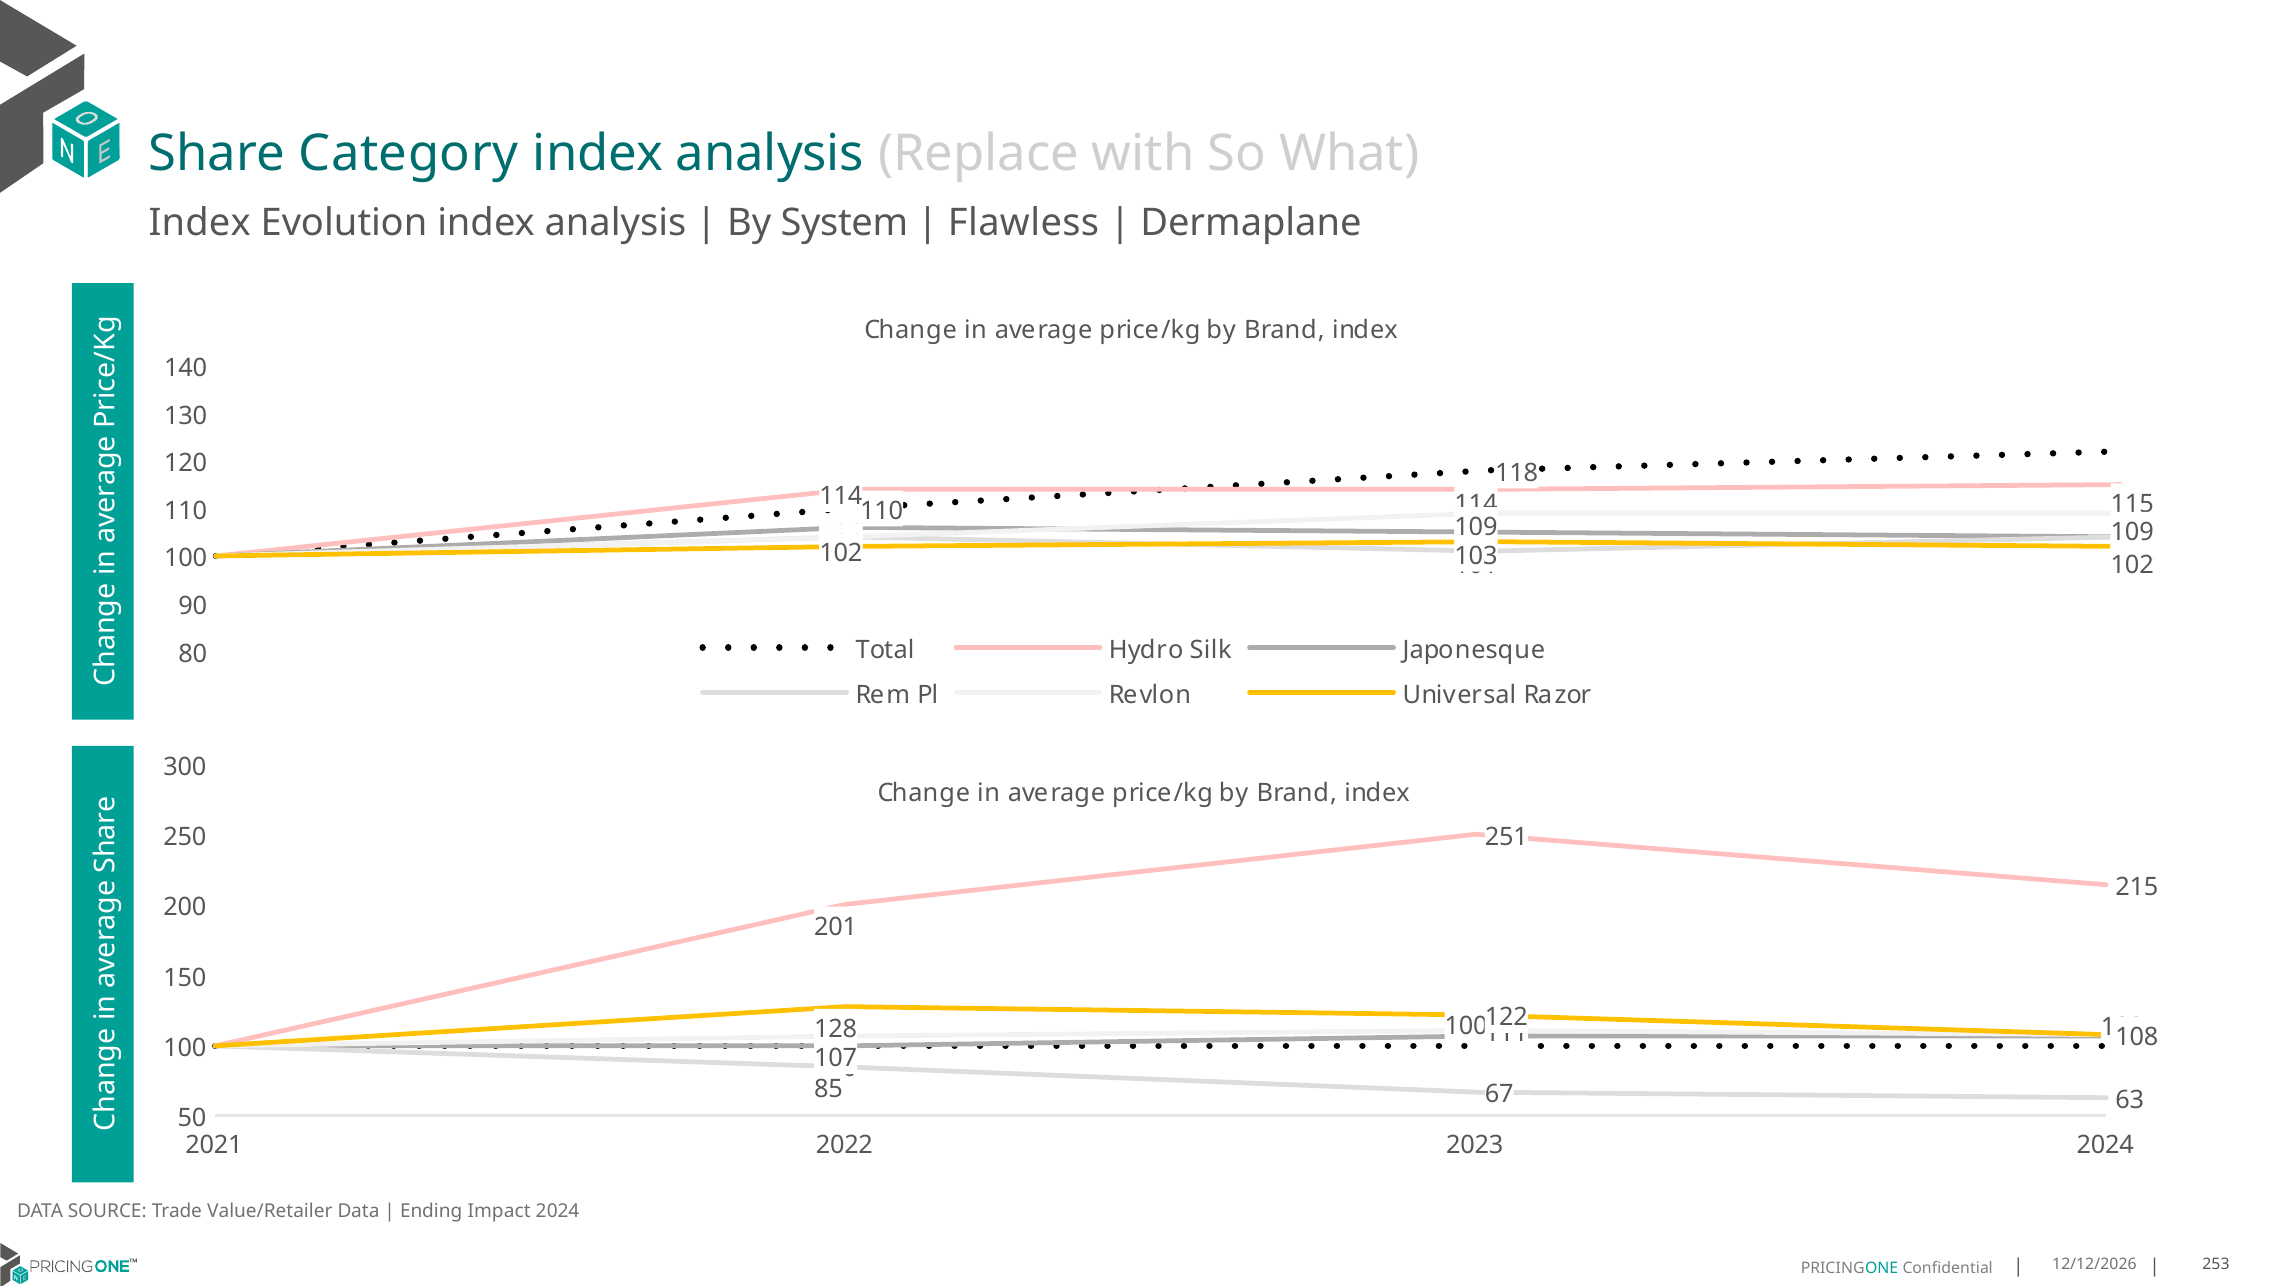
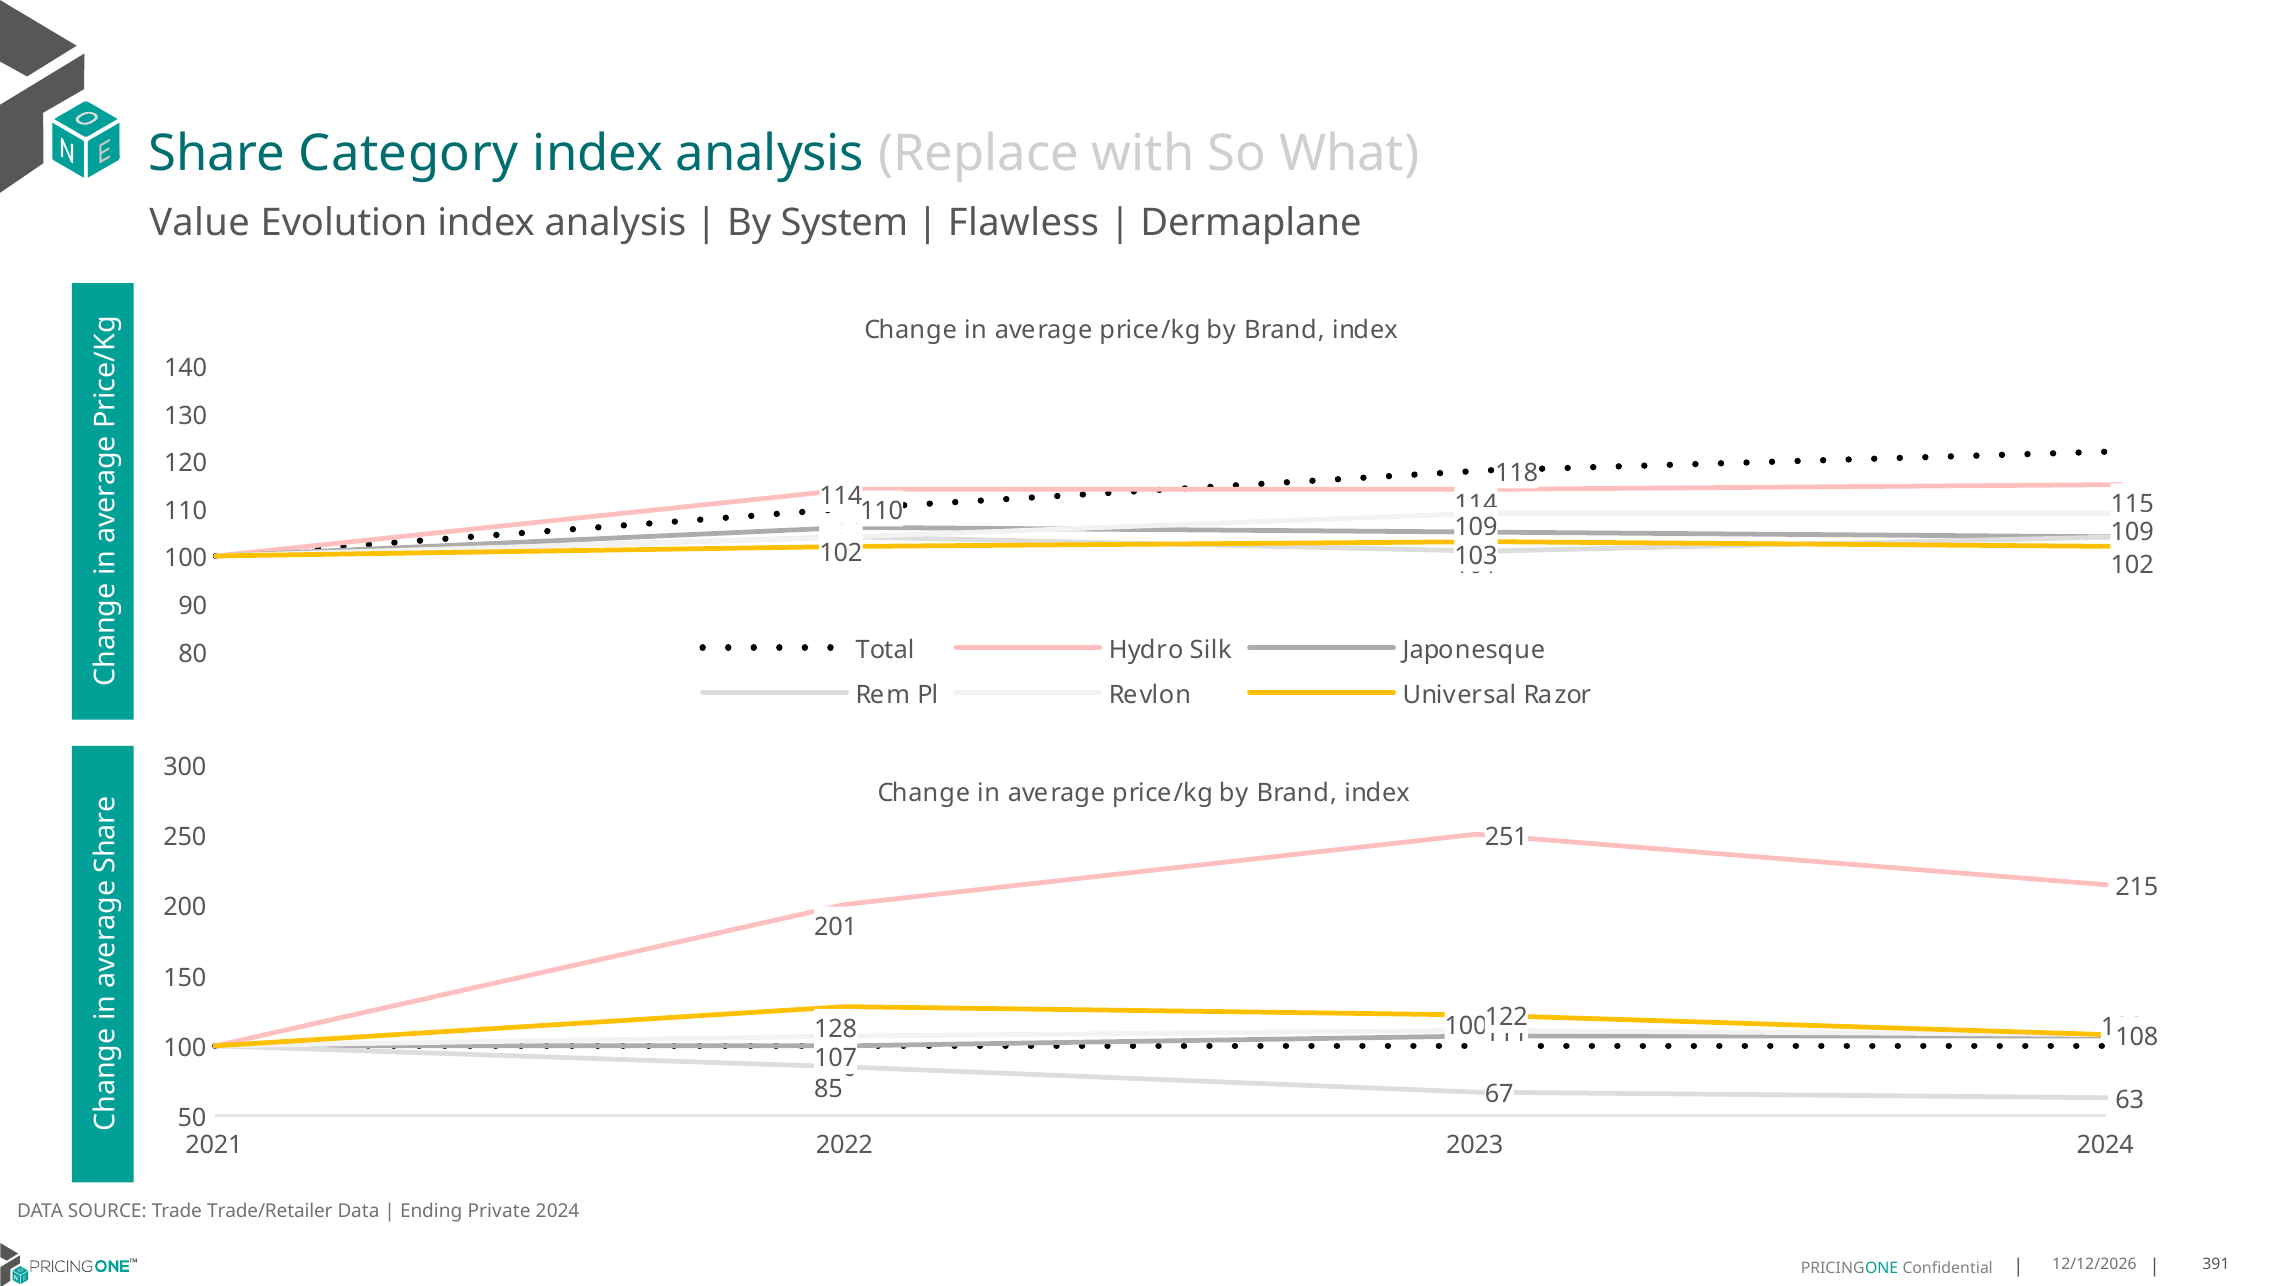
Index at (200, 223): Index -> Value
Value/Retailer: Value/Retailer -> Trade/Retailer
Impact: Impact -> Private
253: 253 -> 391
